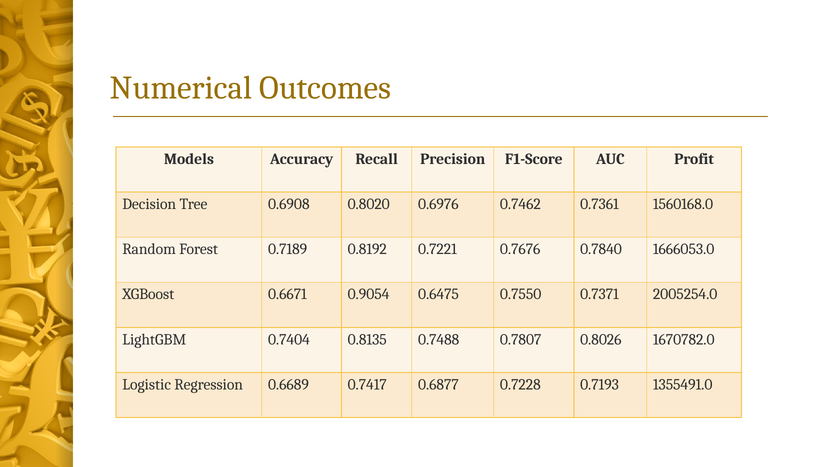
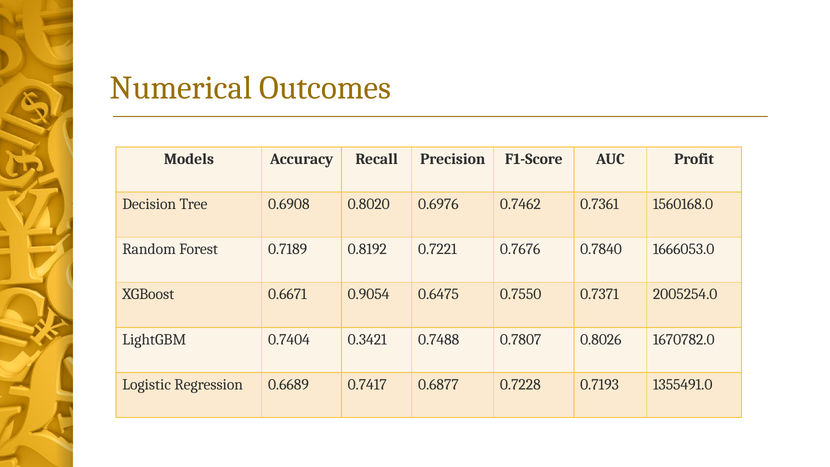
0.8135: 0.8135 -> 0.3421
